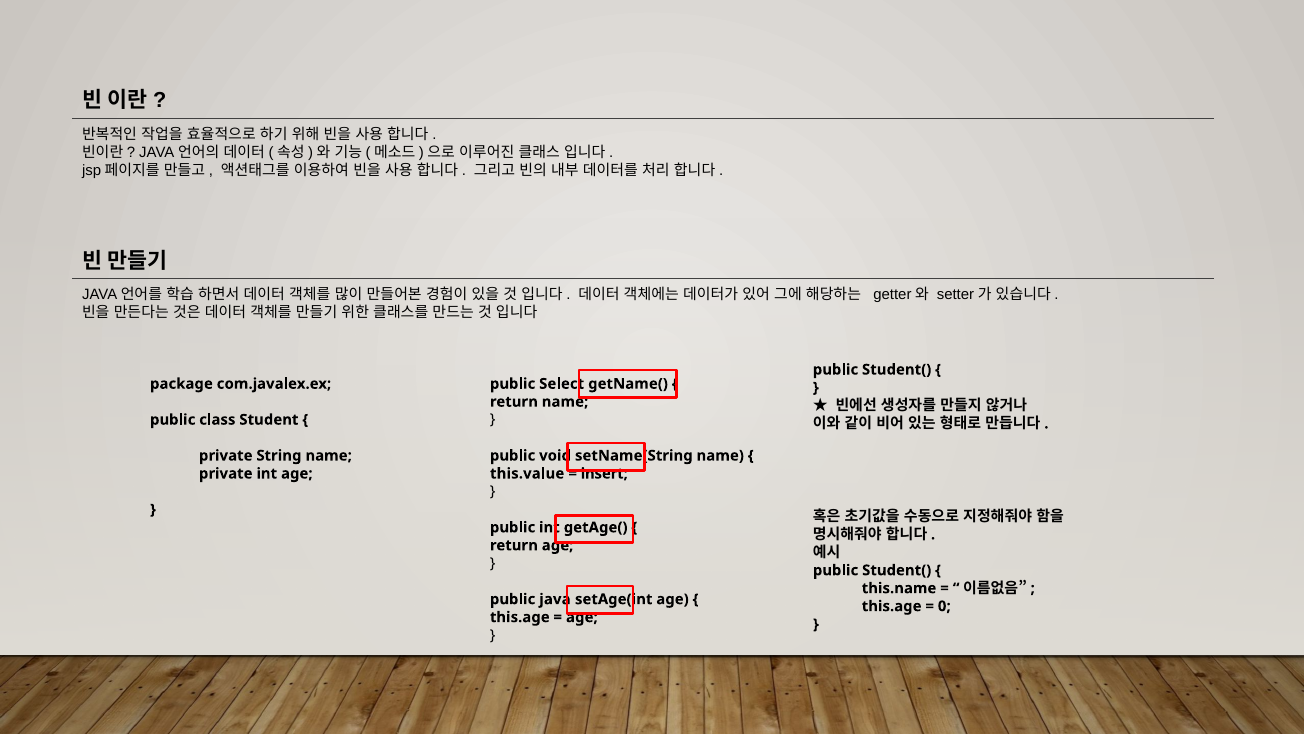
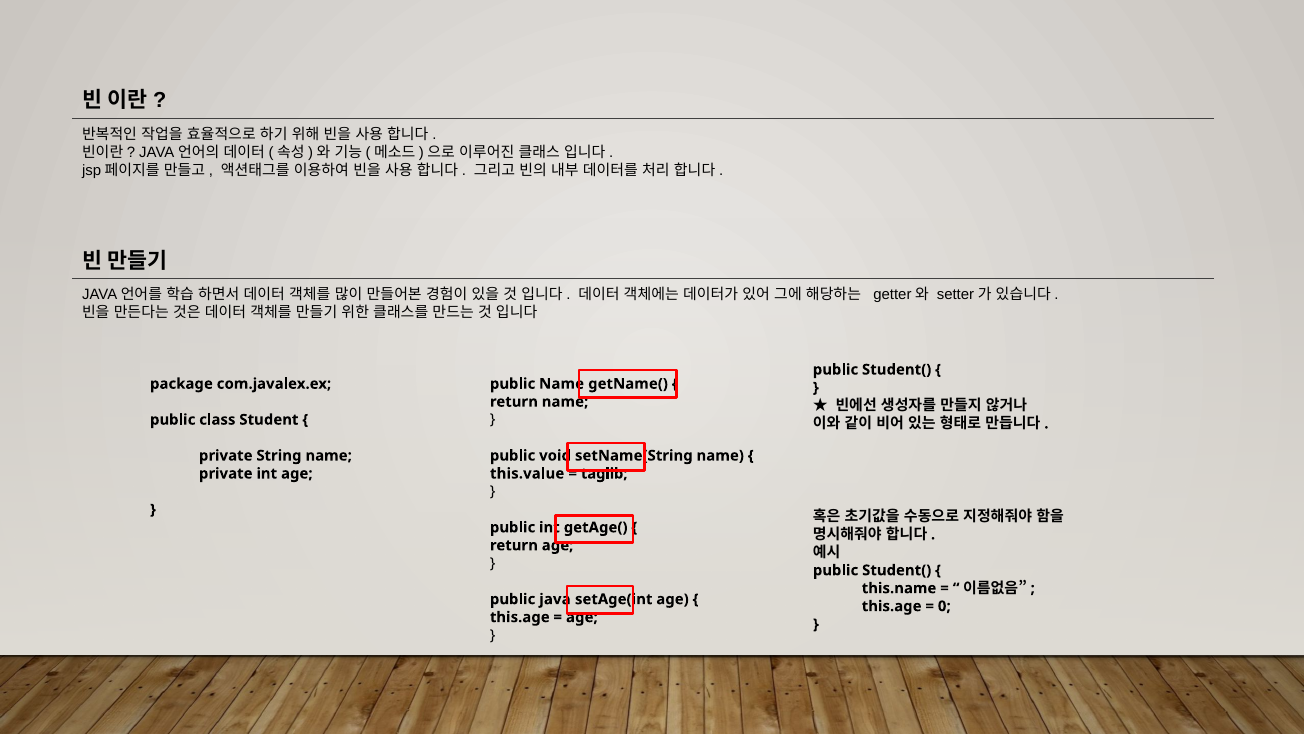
public Select: Select -> Name
insert: insert -> taglib
